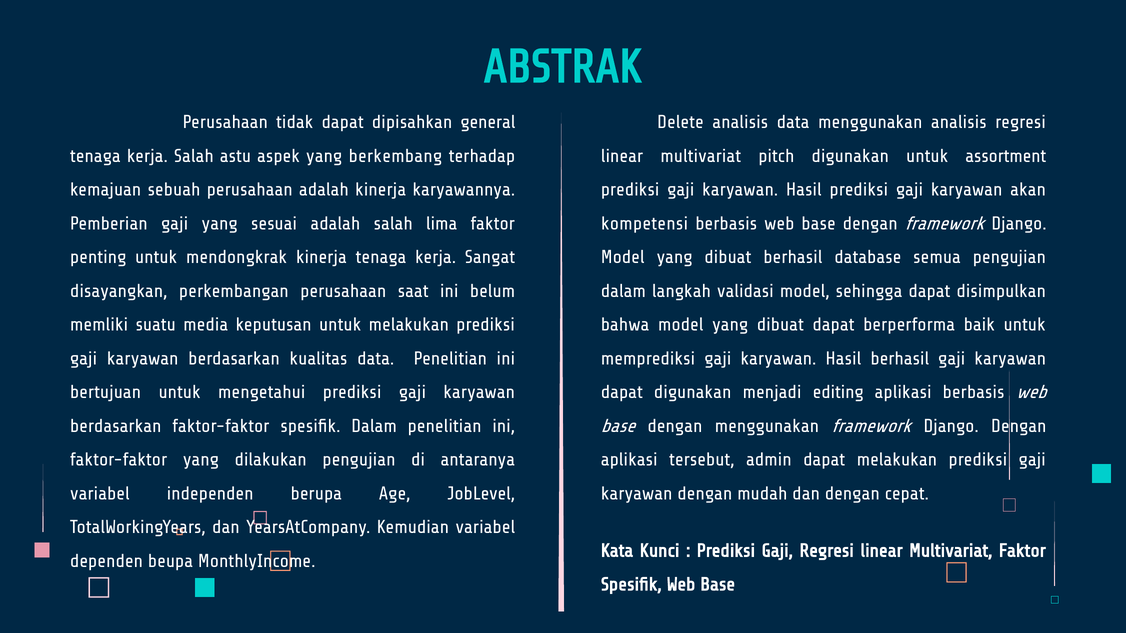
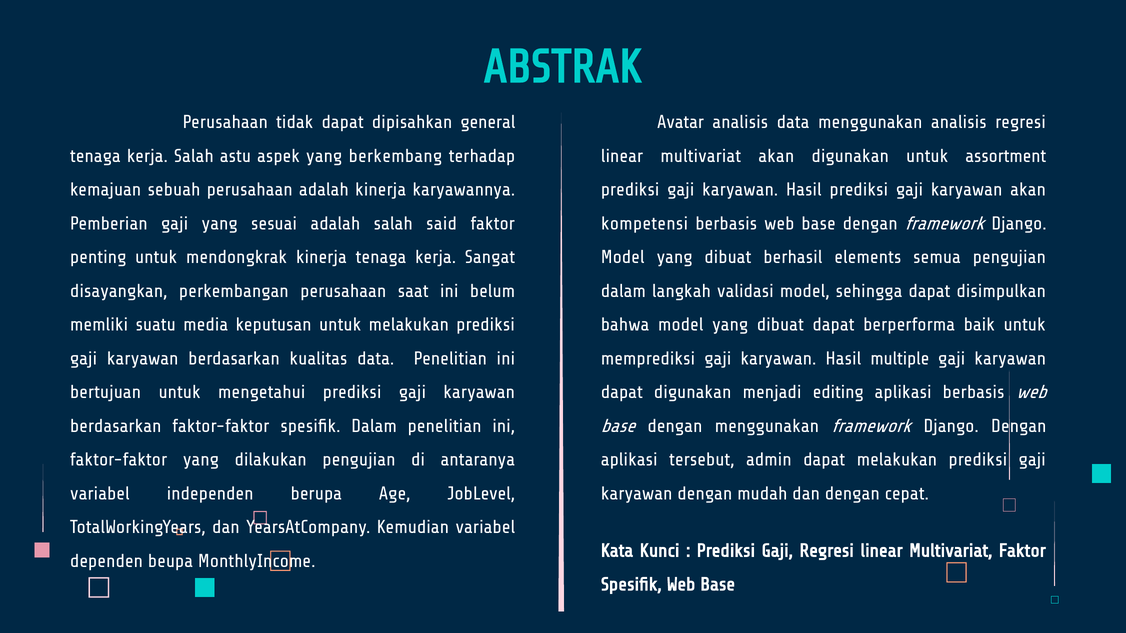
Delete: Delete -> Avatar
multivariat pitch: pitch -> akan
lima: lima -> said
database: database -> elements
Hasil berhasil: berhasil -> multiple
